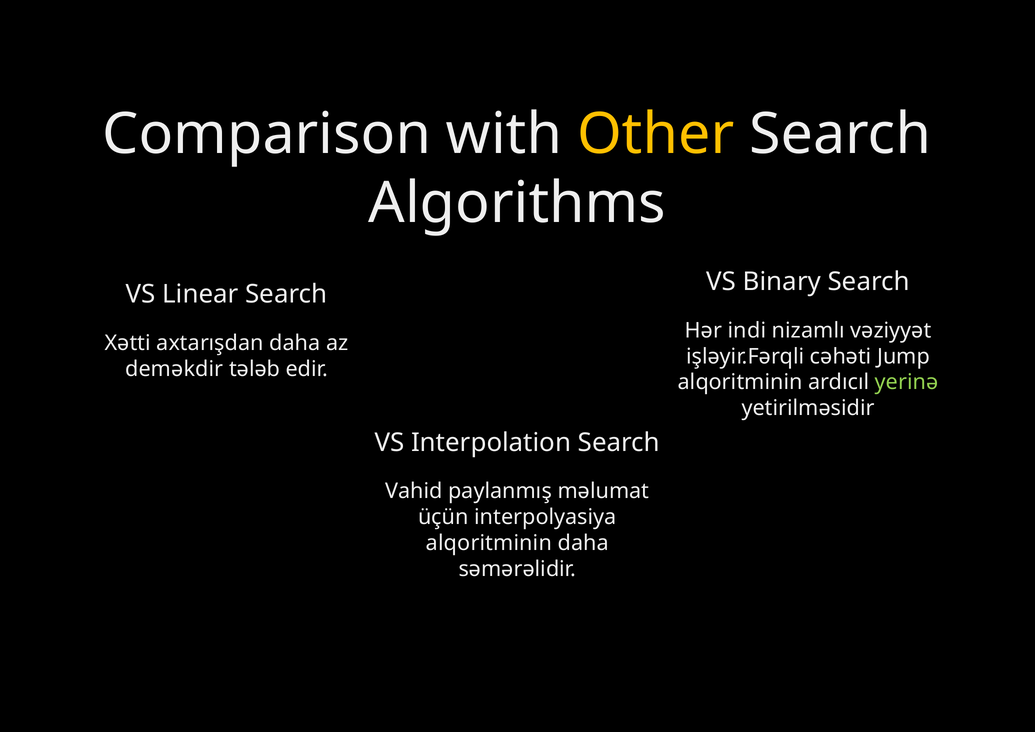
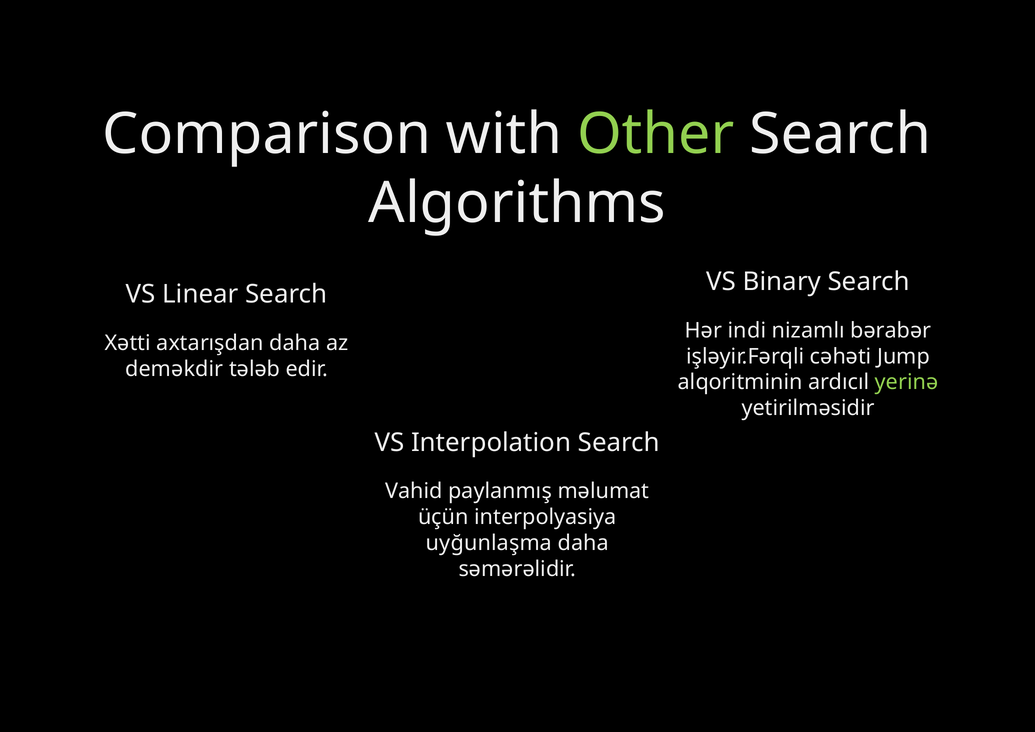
Other colour: yellow -> light green
vəziyyət: vəziyyət -> bərabər
alqoritminin at (489, 543): alqoritminin -> uyğunlaşma
